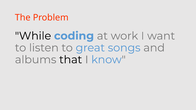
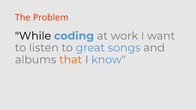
that colour: black -> orange
